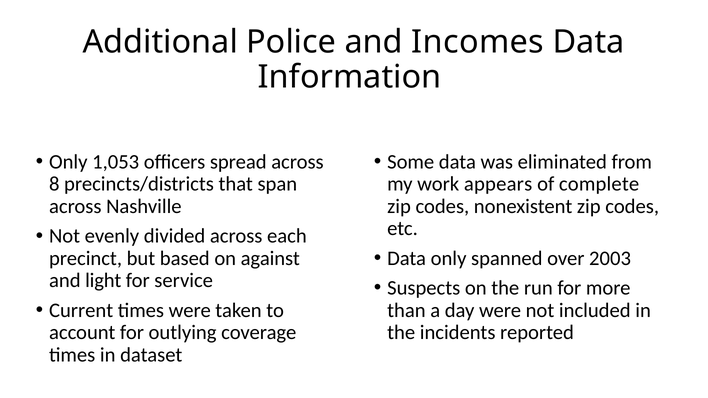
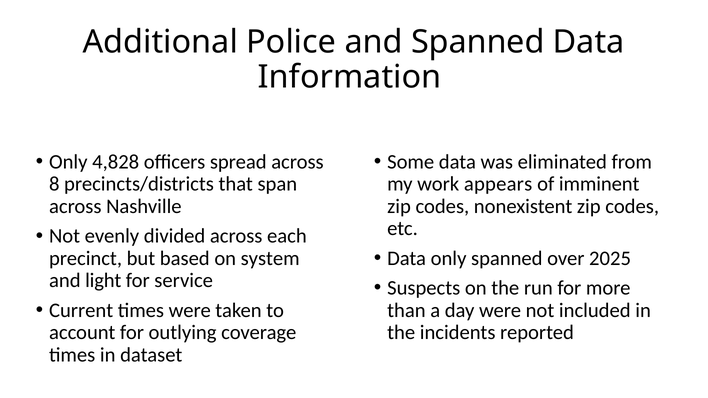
and Incomes: Incomes -> Spanned
1,053: 1,053 -> 4,828
complete: complete -> imminent
2003: 2003 -> 2025
against: against -> system
